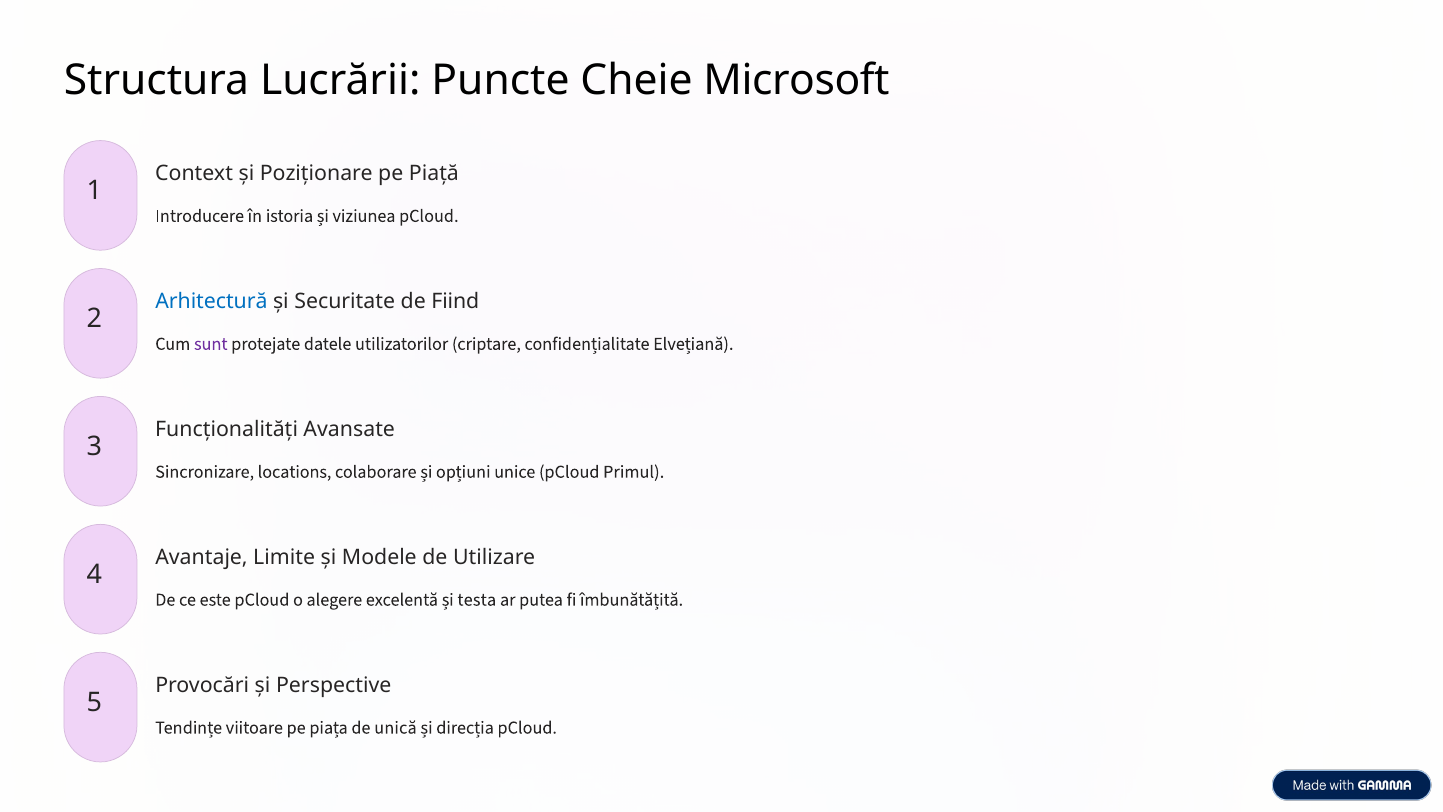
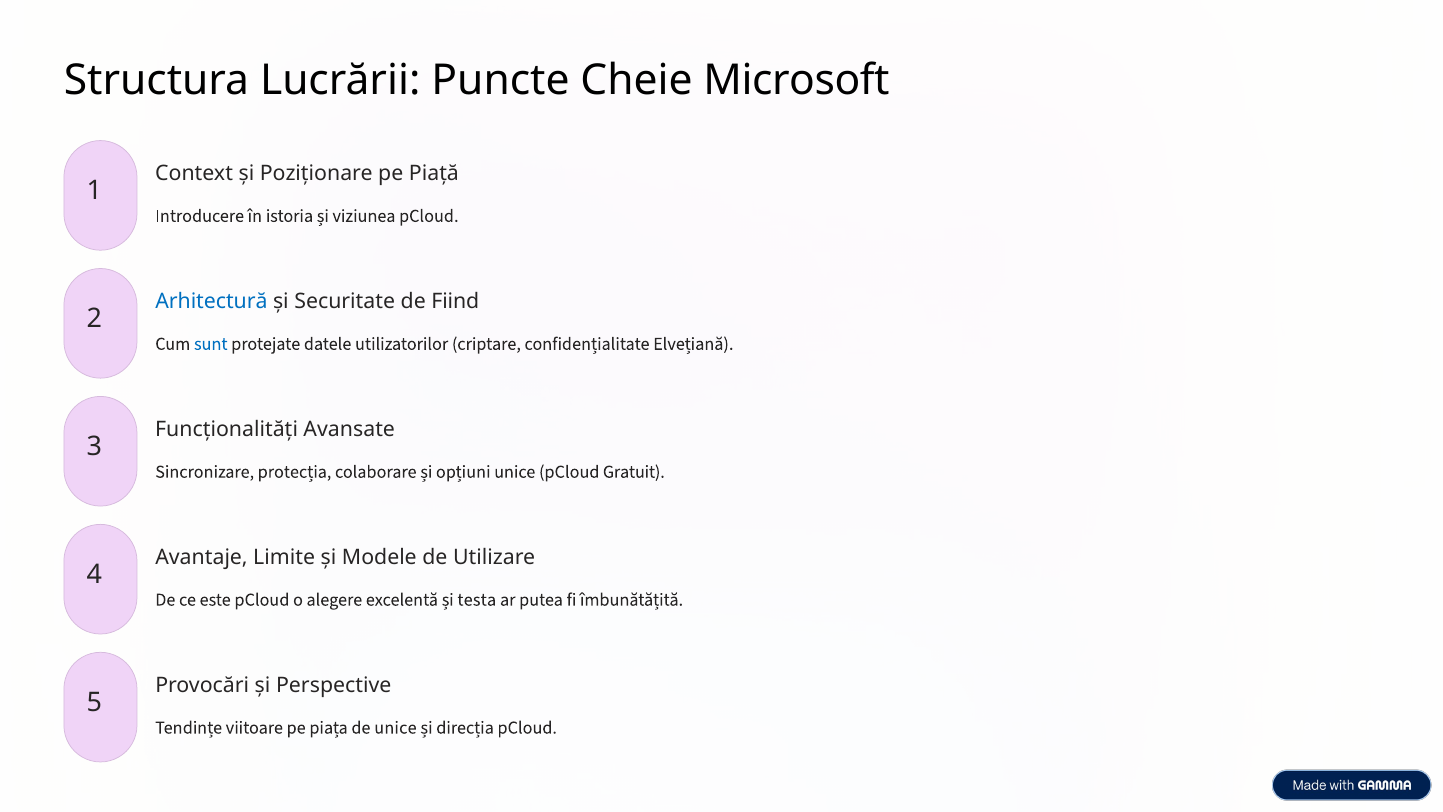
sunt colour: purple -> blue
locations: locations -> protecția
Primul: Primul -> Gratuit
de unică: unică -> unice
